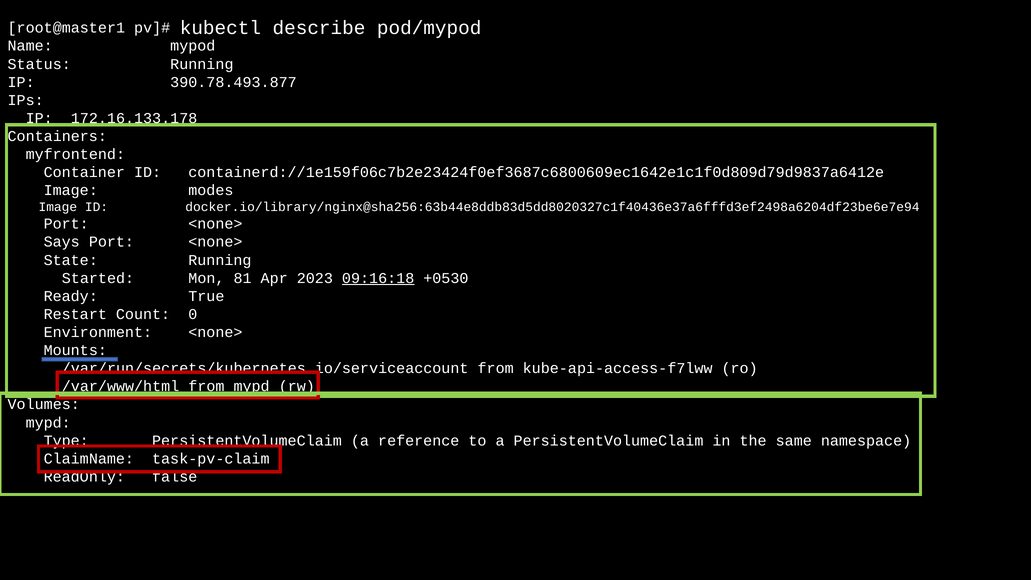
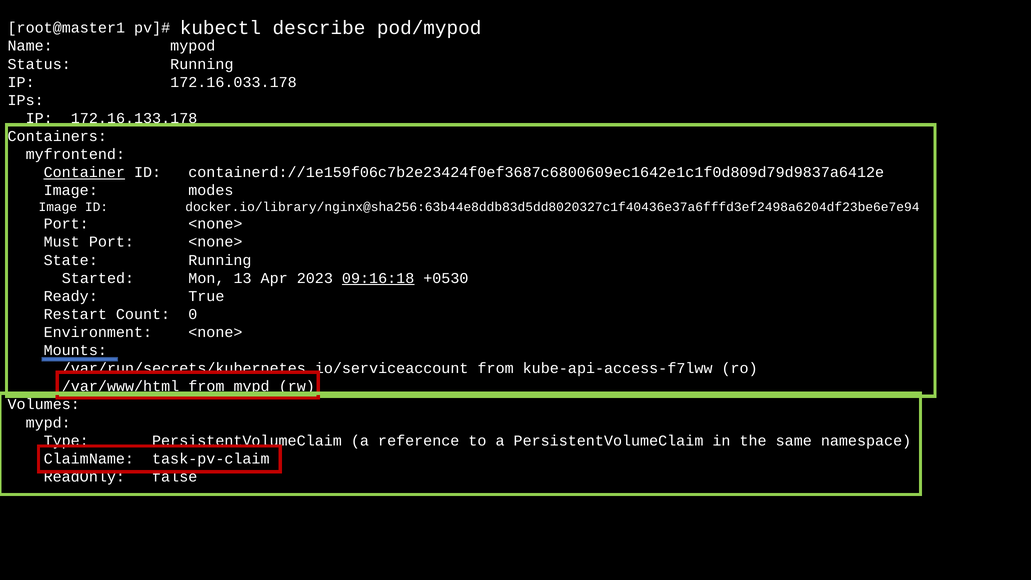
390.78.493.877: 390.78.493.877 -> 172.16.033.178
Container underline: none -> present
Says: Says -> Must
81: 81 -> 13
